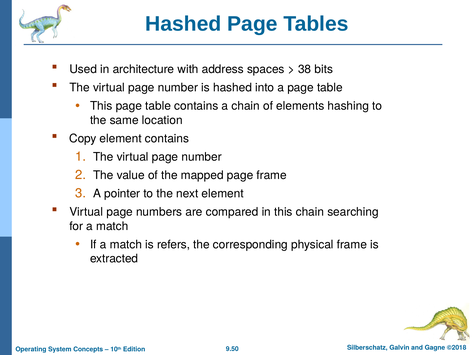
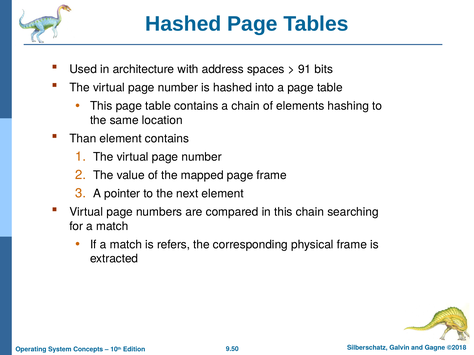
38: 38 -> 91
Copy: Copy -> Than
